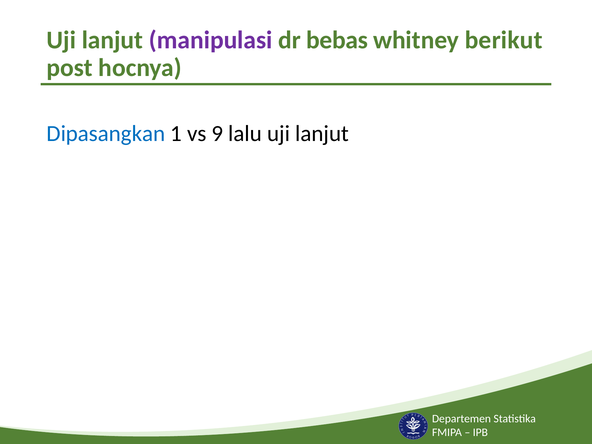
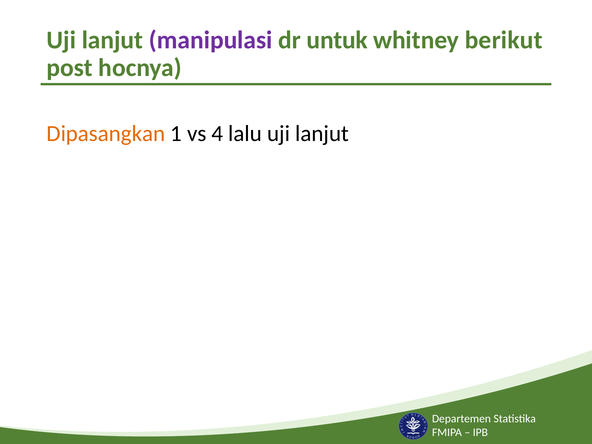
bebas: bebas -> untuk
Dipasangkan colour: blue -> orange
9: 9 -> 4
